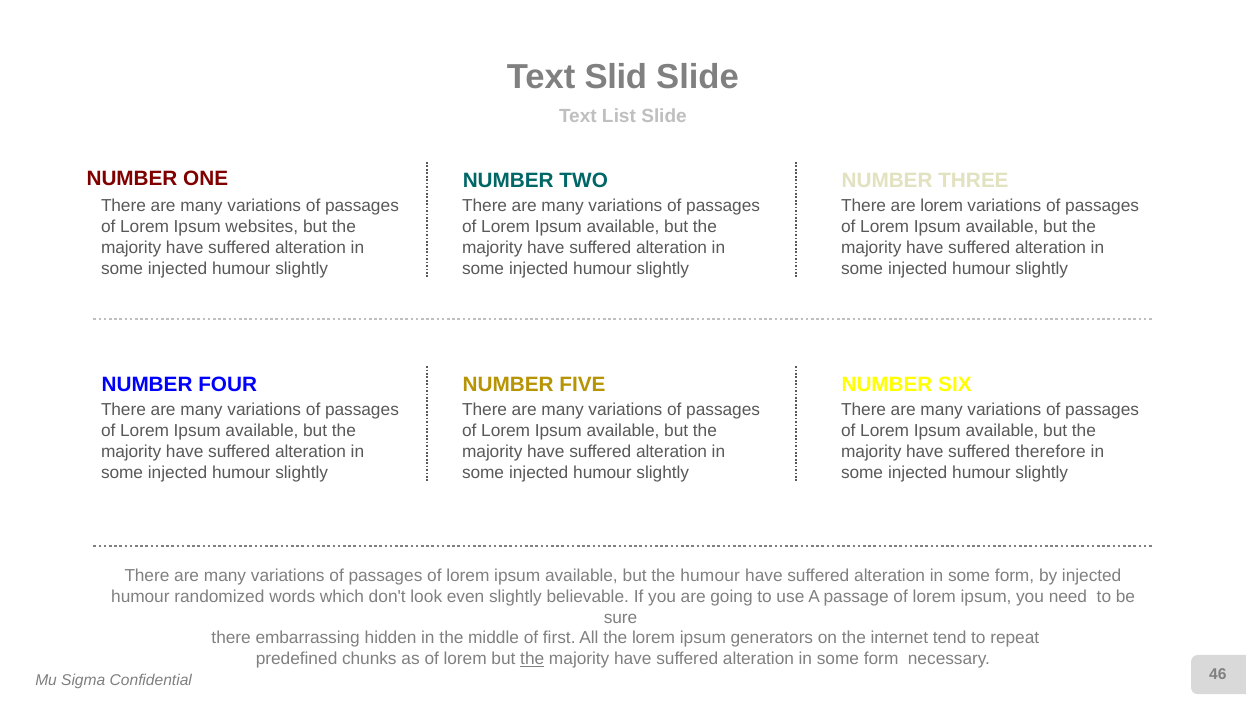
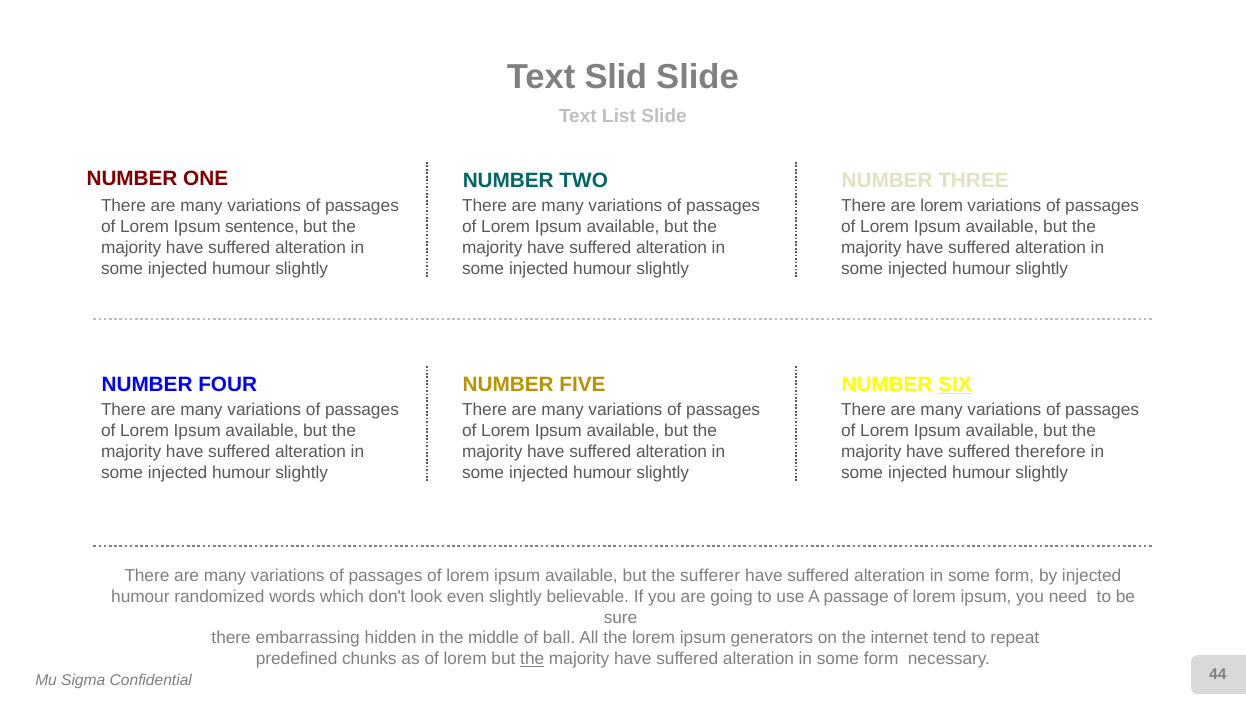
websites: websites -> sentence
SIX underline: none -> present
the humour: humour -> sufferer
first: first -> ball
46: 46 -> 44
